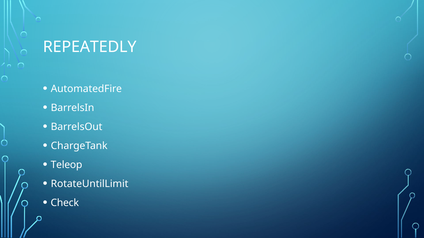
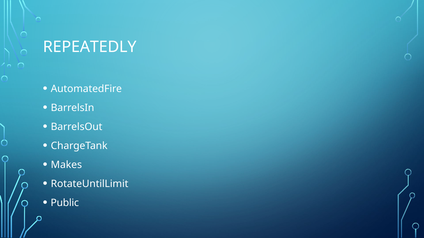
Teleop: Teleop -> Makes
Check: Check -> Public
